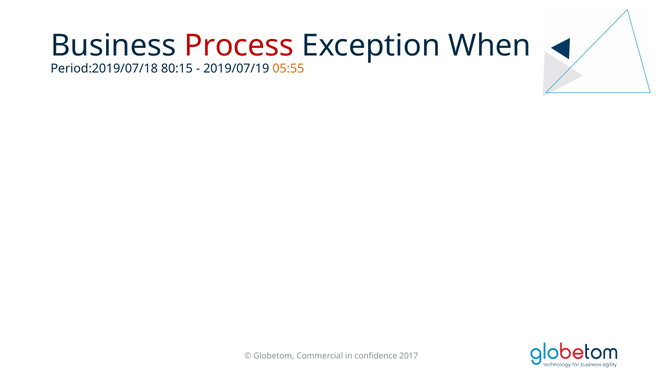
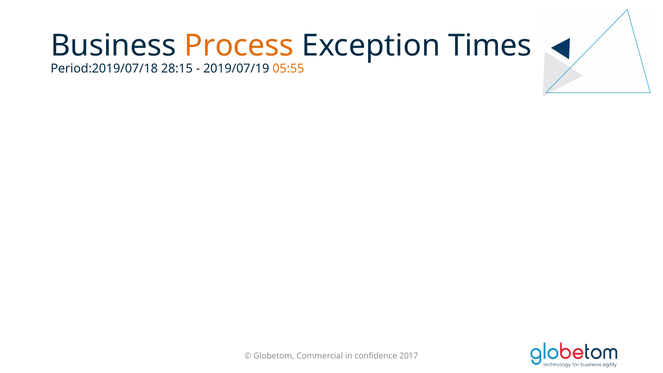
Process colour: red -> orange
When: When -> Times
80:15: 80:15 -> 28:15
